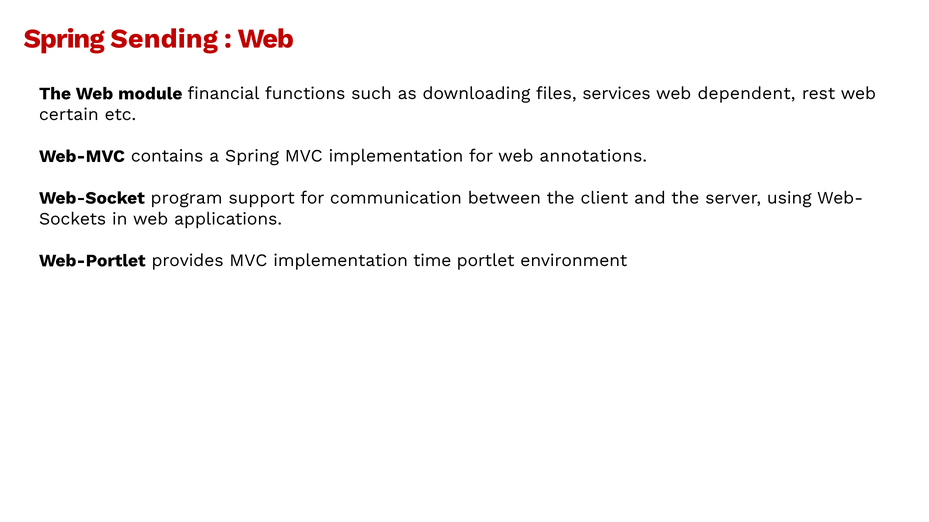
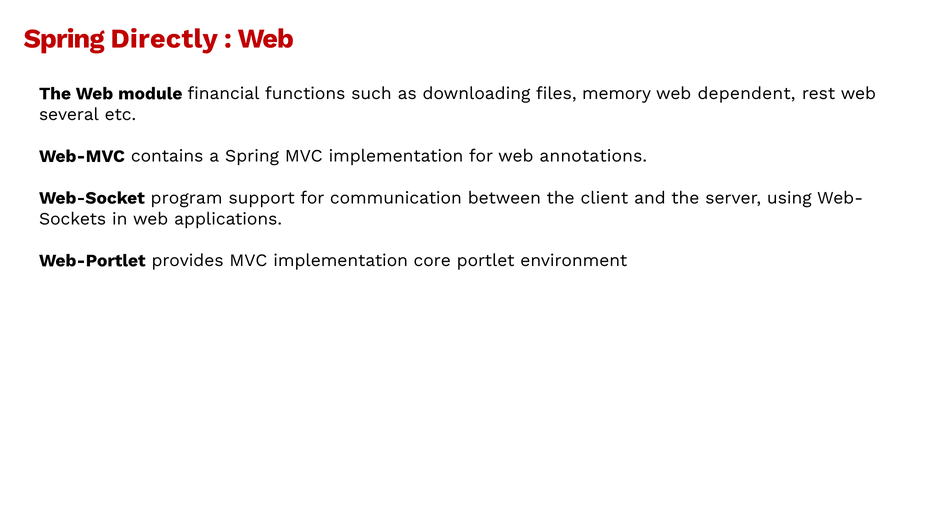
Sending: Sending -> Directly
services: services -> memory
certain: certain -> several
time: time -> core
